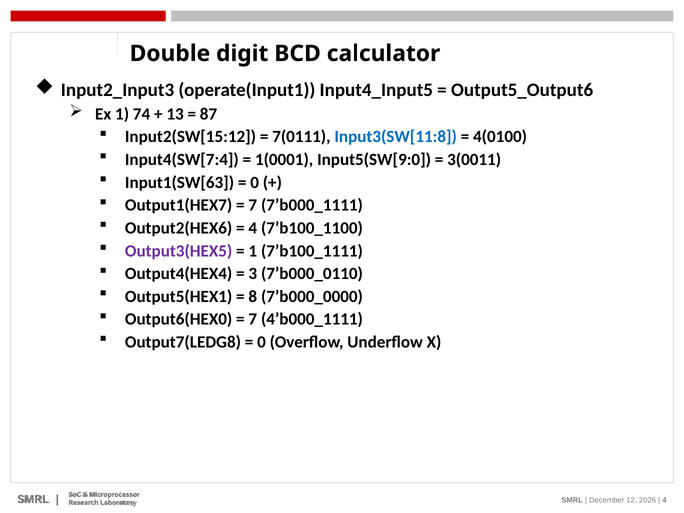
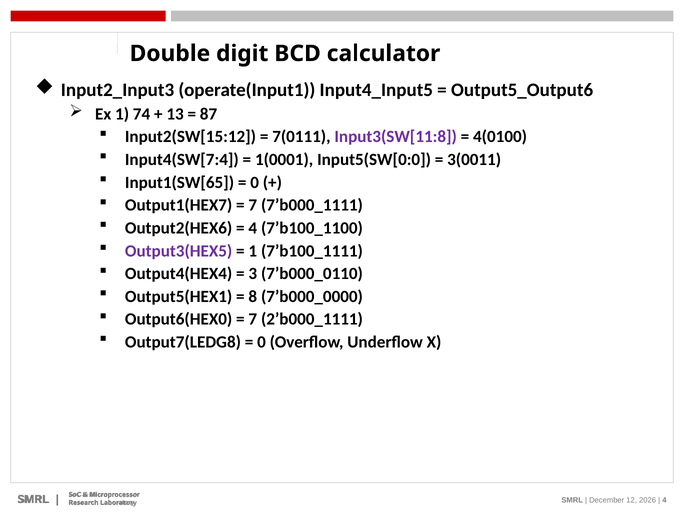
Input3(SW[11:8 colour: blue -> purple
Input5(SW[9:0: Input5(SW[9:0 -> Input5(SW[0:0
Input1(SW[63: Input1(SW[63 -> Input1(SW[65
4’b000_1111: 4’b000_1111 -> 2’b000_1111
